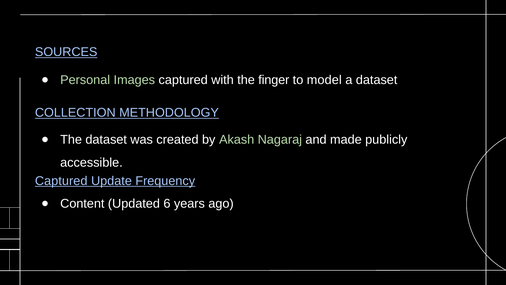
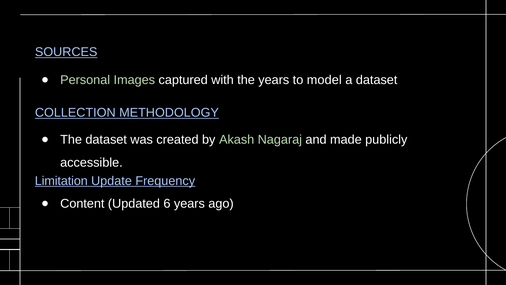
the finger: finger -> years
Captured at (61, 181): Captured -> Limitation
